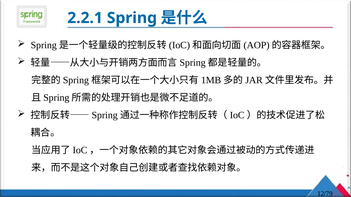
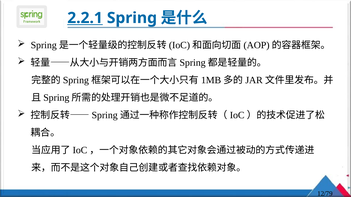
2.2.1 underline: none -> present
